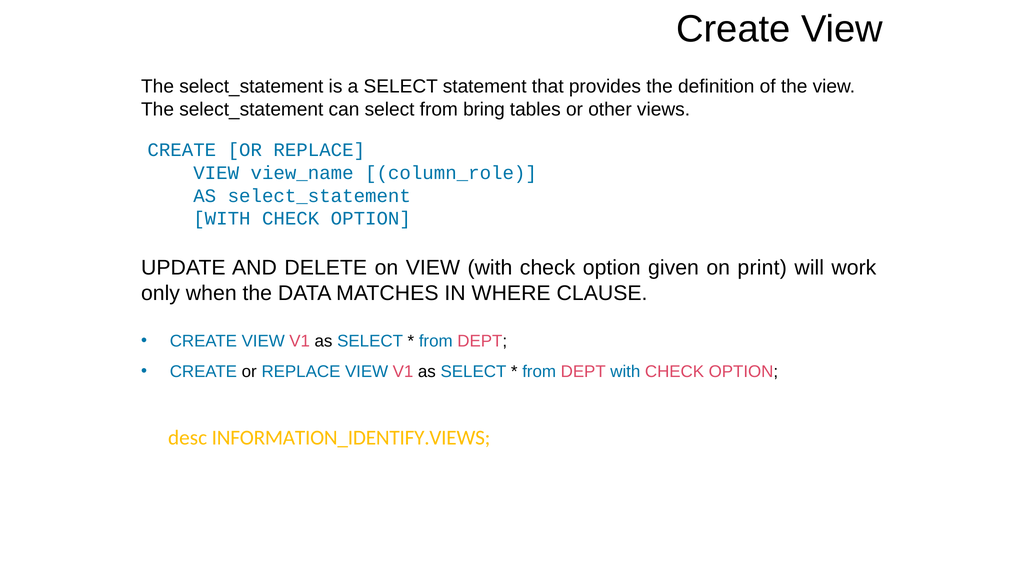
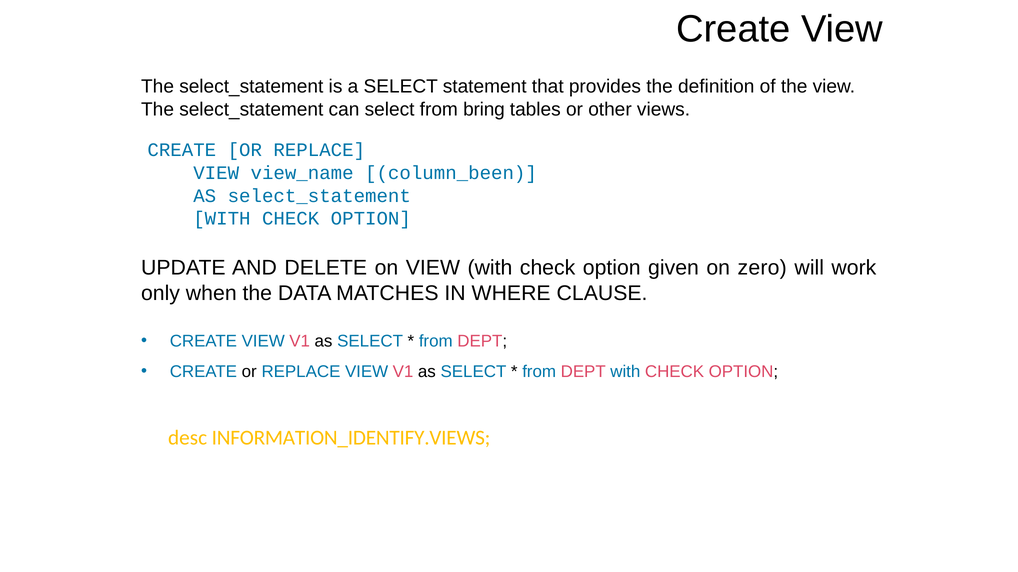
column_role: column_role -> column_been
print: print -> zero
